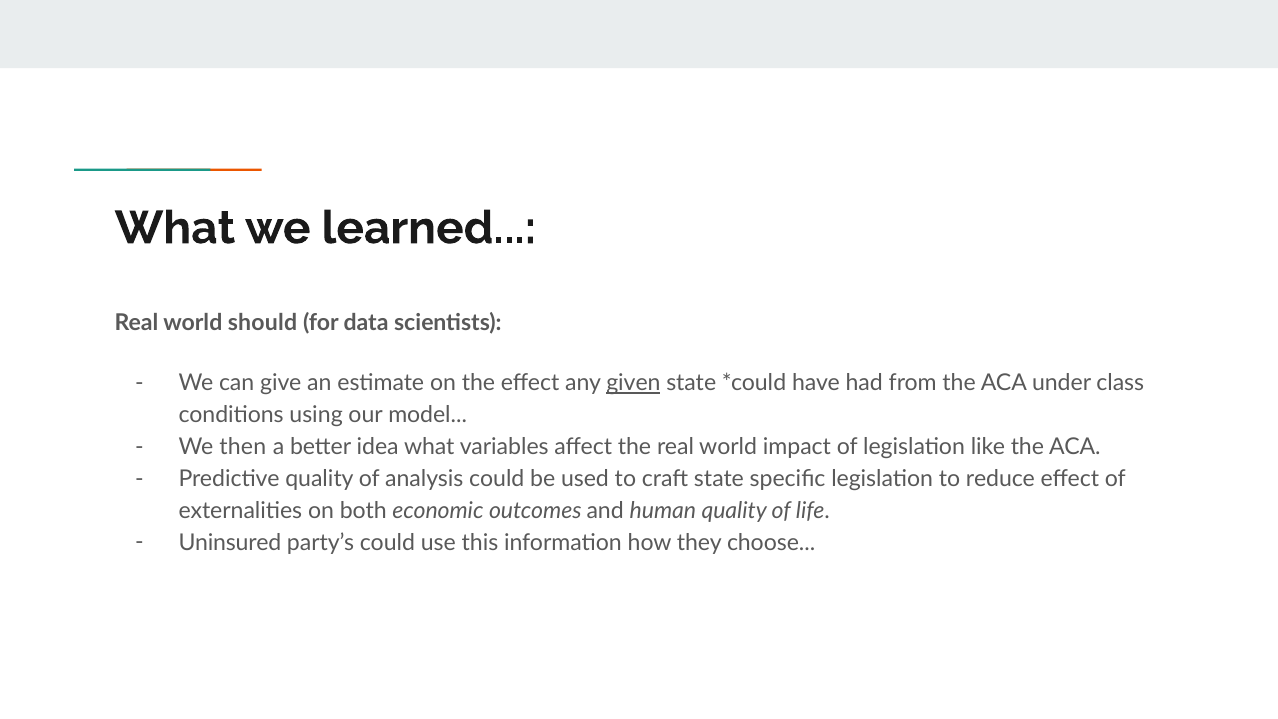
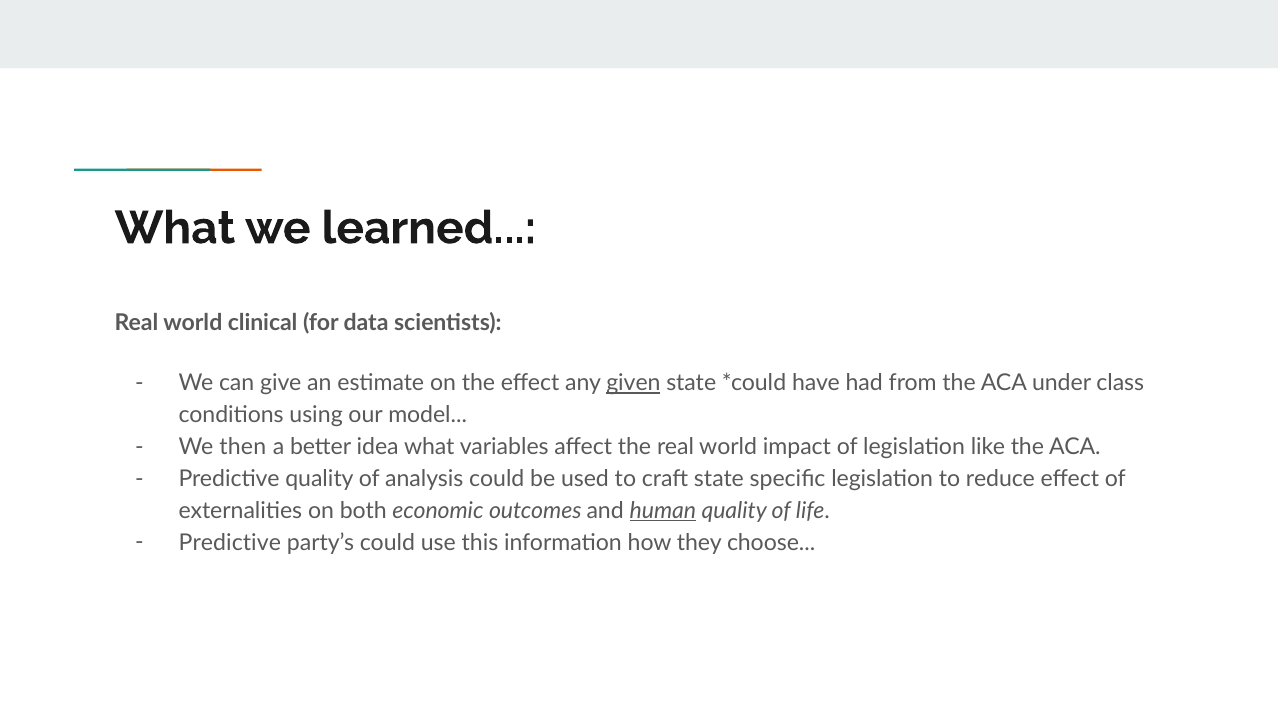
should: should -> clinical
human underline: none -> present
Uninsured at (230, 542): Uninsured -> Predictive
